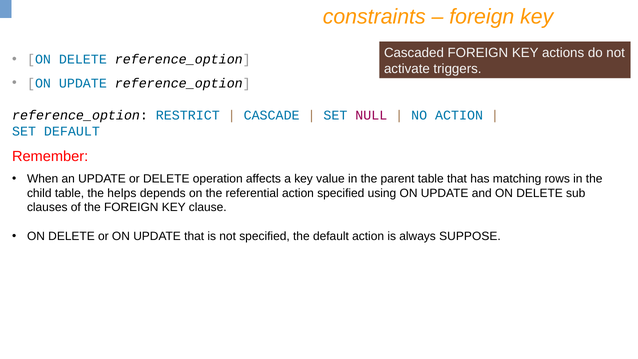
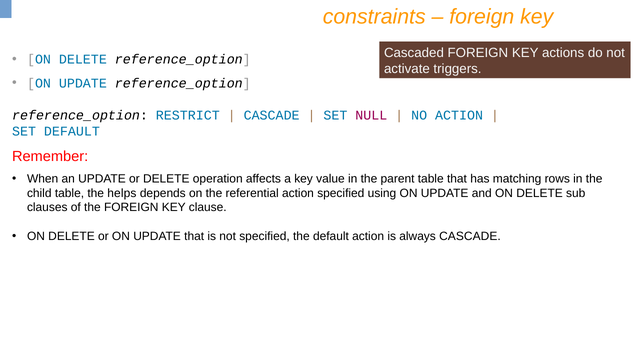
always SUPPOSE: SUPPOSE -> CASCADE
